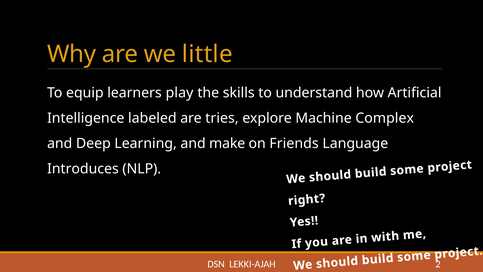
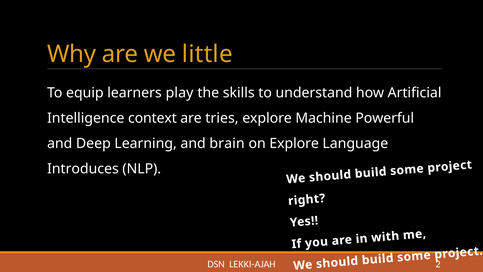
labeled: labeled -> context
Complex: Complex -> Powerful
make: make -> brain
on Friends: Friends -> Explore
